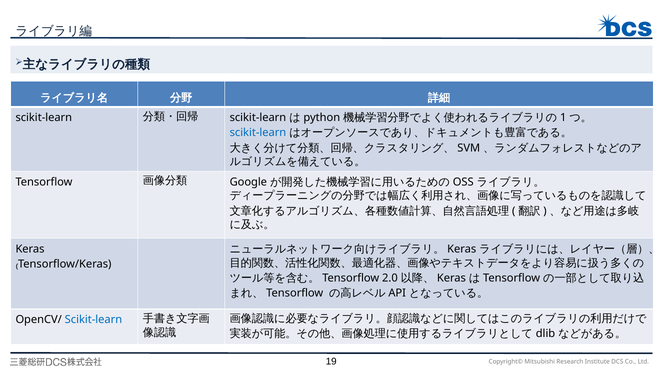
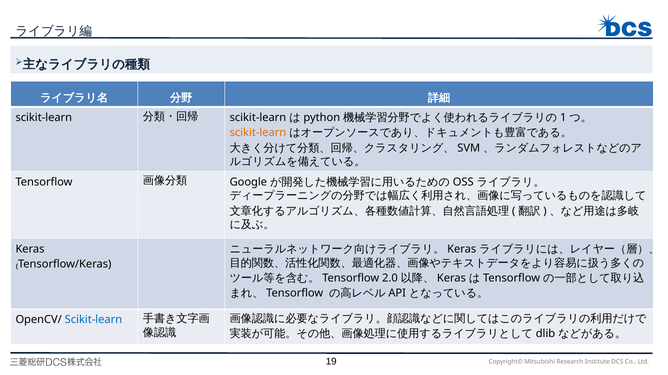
scikit-learn at (258, 133) colour: blue -> orange
